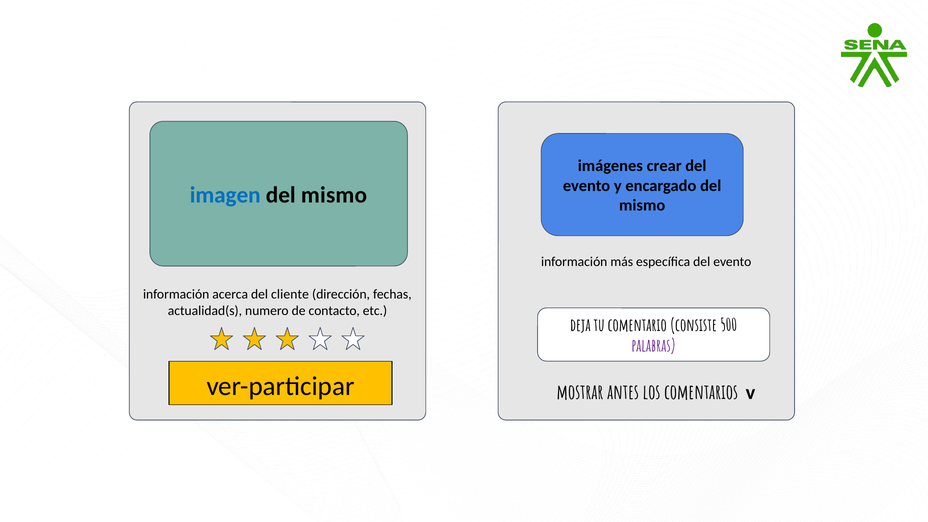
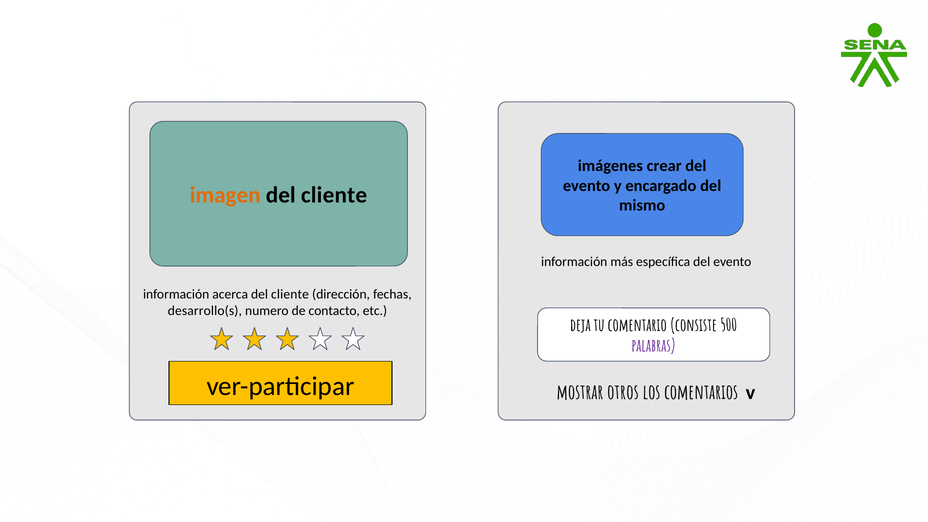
imagen colour: blue -> orange
mismo at (334, 195): mismo -> cliente
actualidad(s: actualidad(s -> desarrollo(s
antes: antes -> otros
